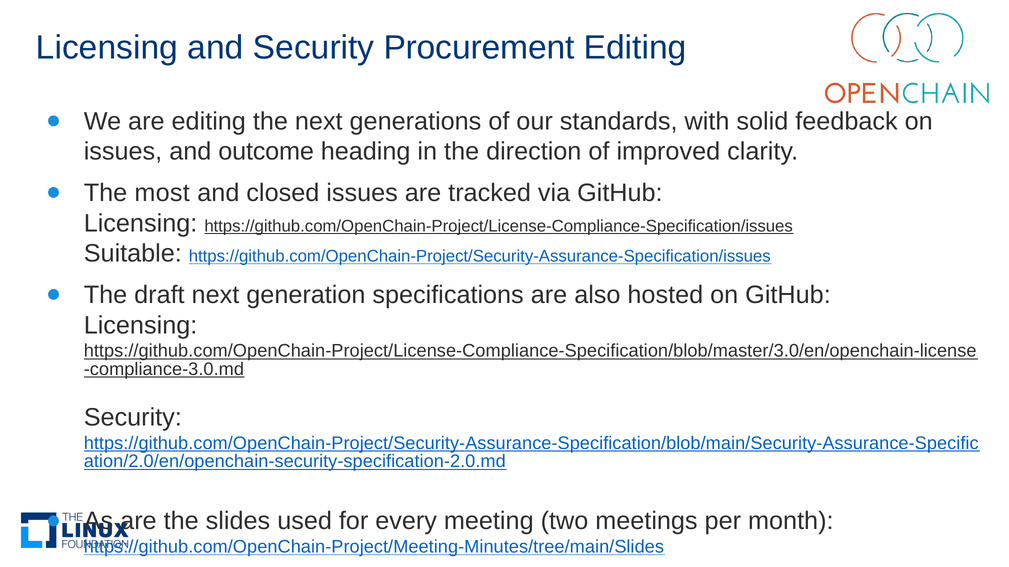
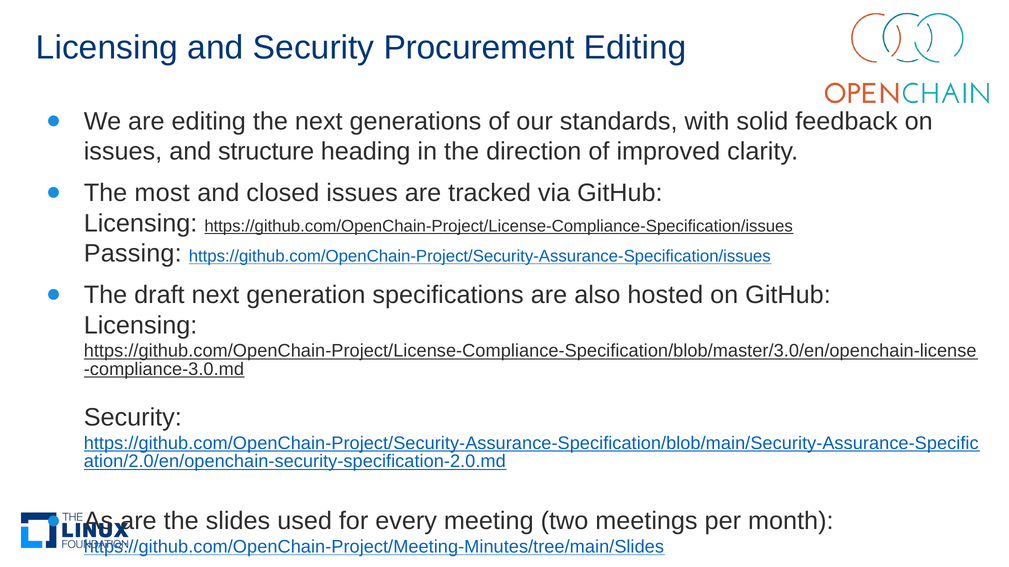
outcome: outcome -> structure
Suitable: Suitable -> Passing
